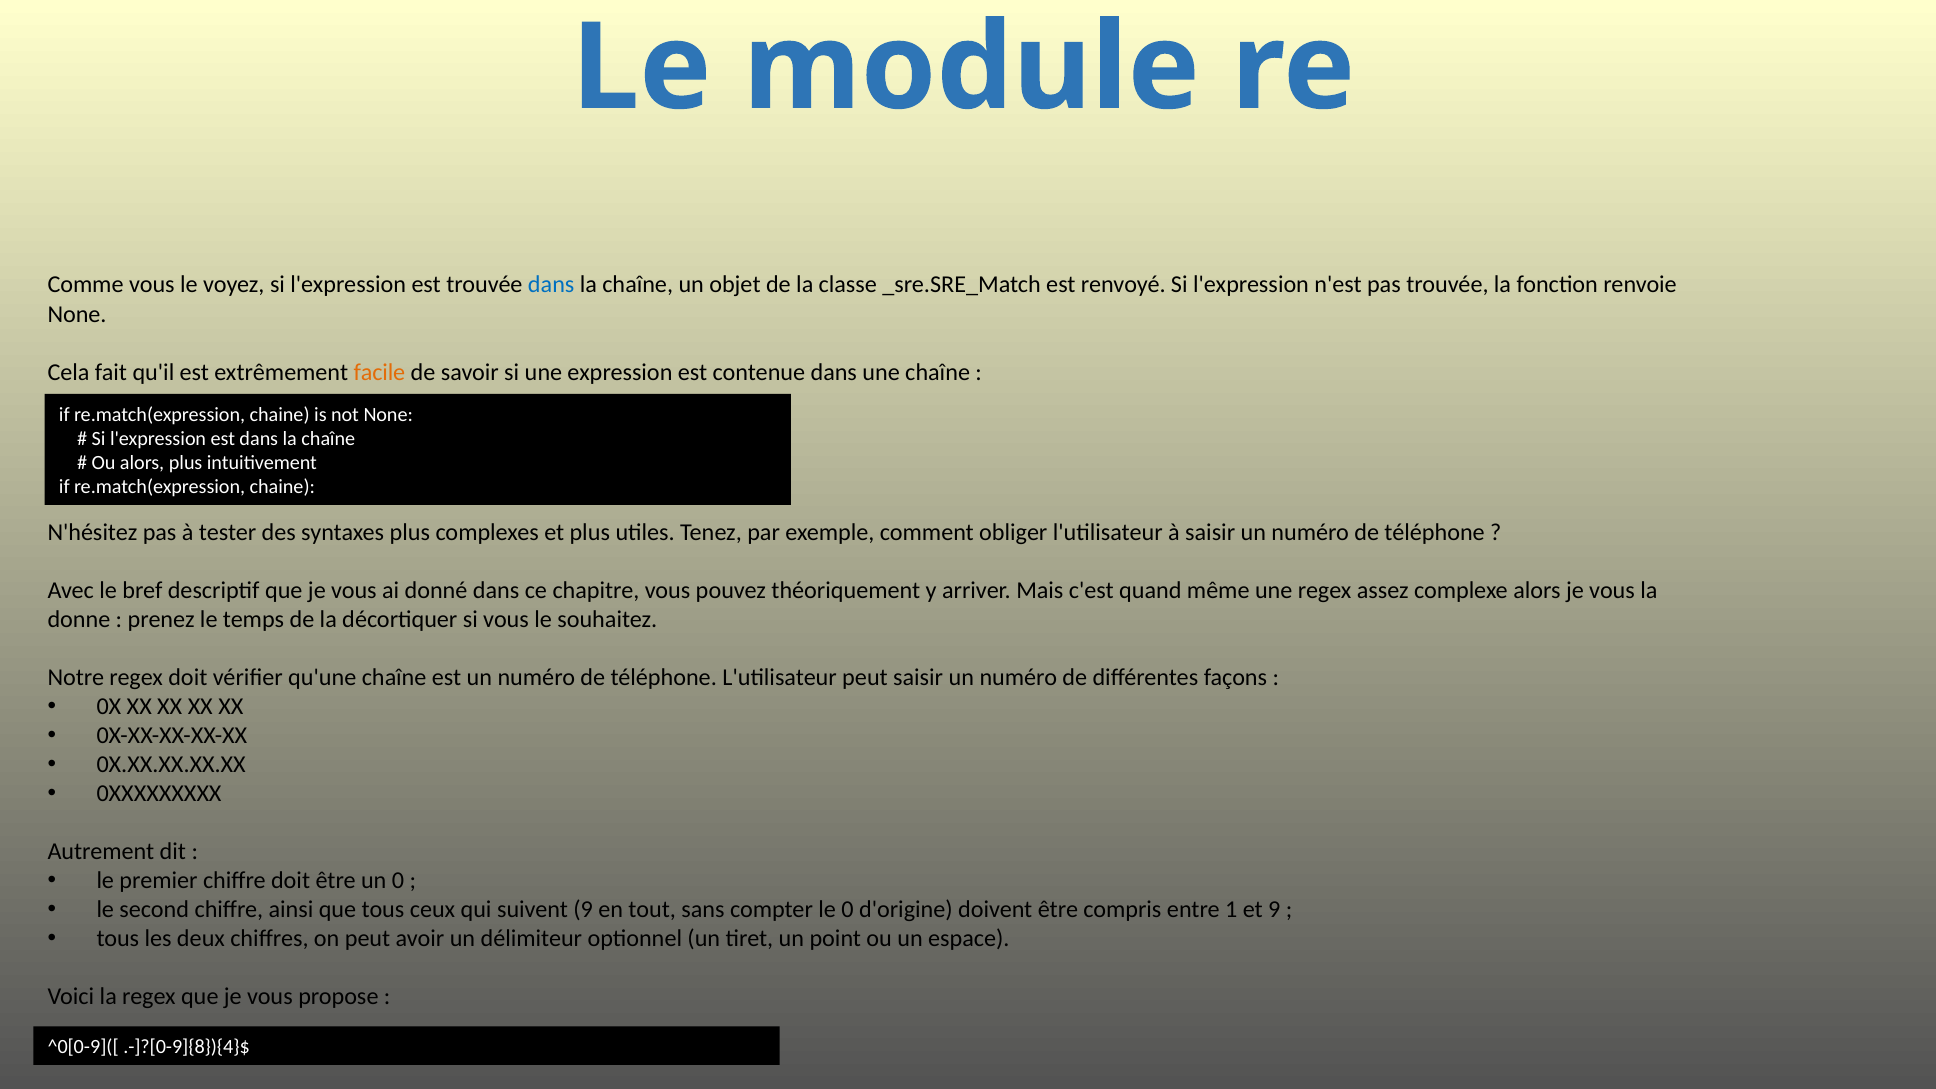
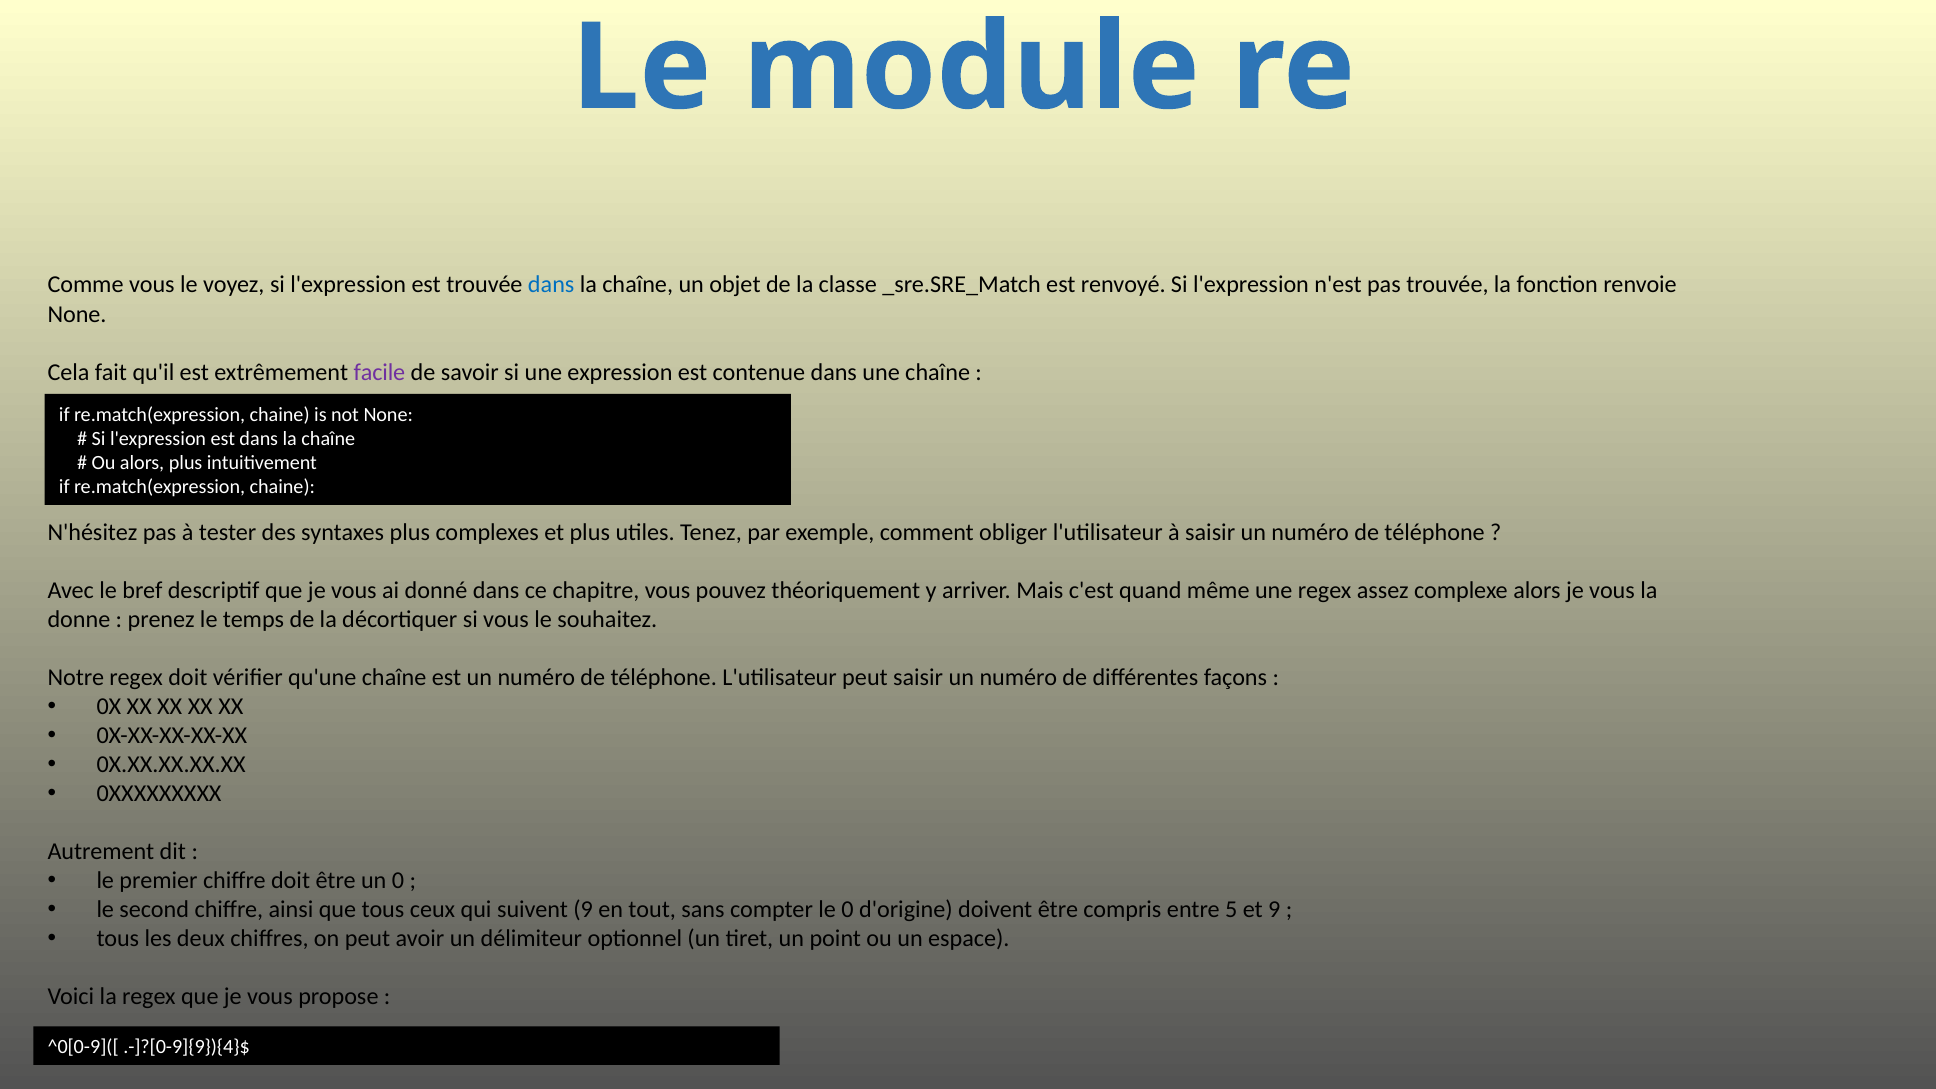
facile colour: orange -> purple
1: 1 -> 5
.-]?[0-9]{8}){4}$: .-]?[0-9]{8}){4}$ -> .-]?[0-9]{9}){4}$
